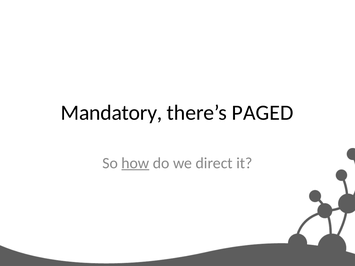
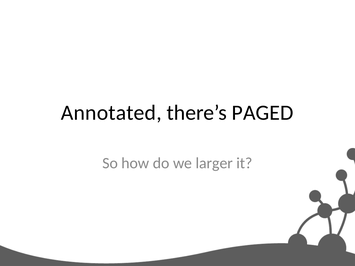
Mandatory: Mandatory -> Annotated
how underline: present -> none
direct: direct -> larger
